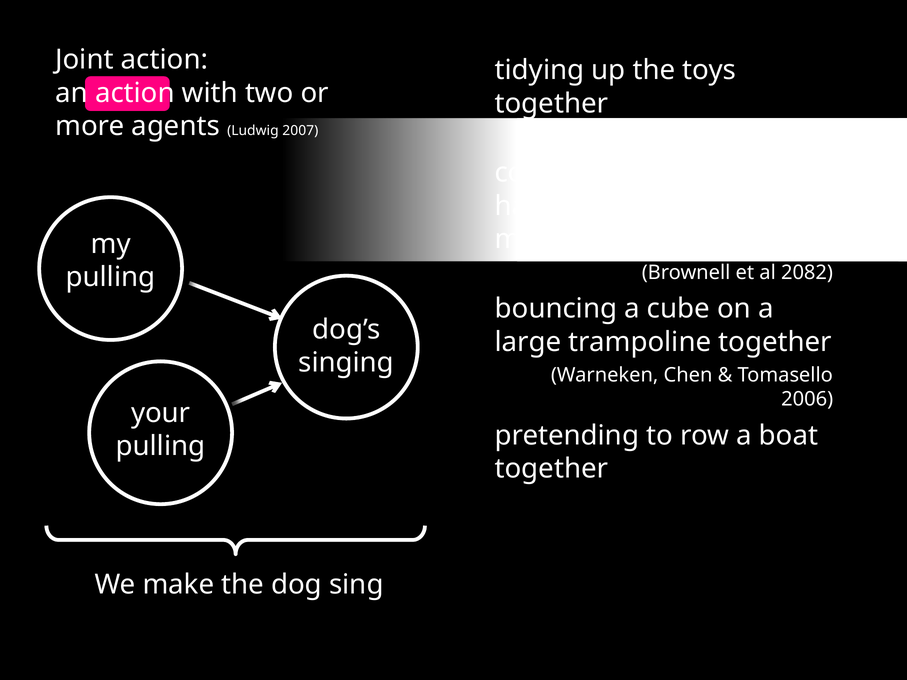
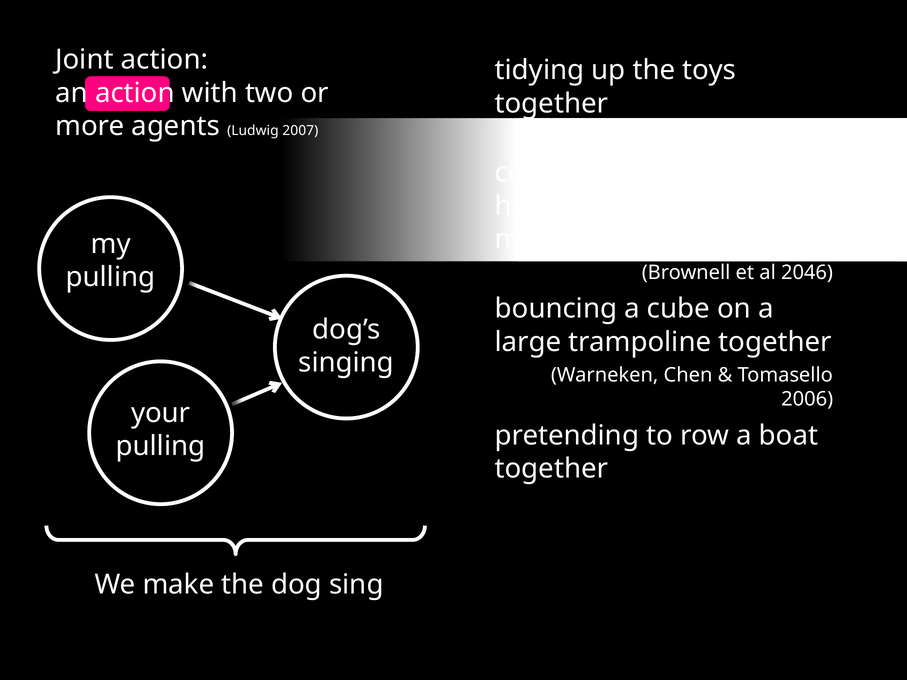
2082: 2082 -> 2046
